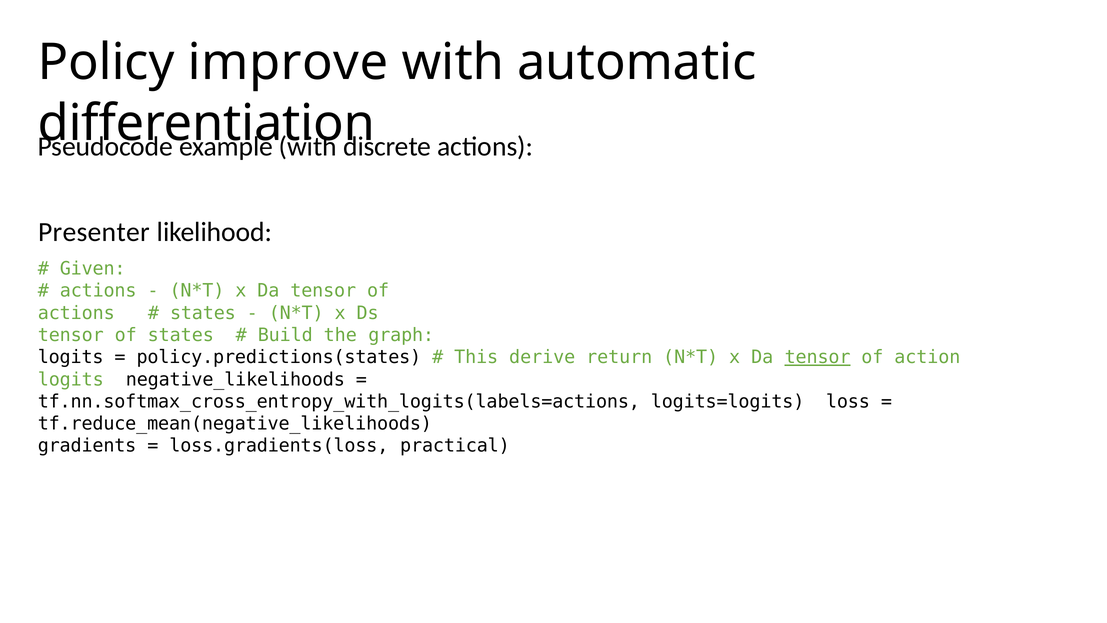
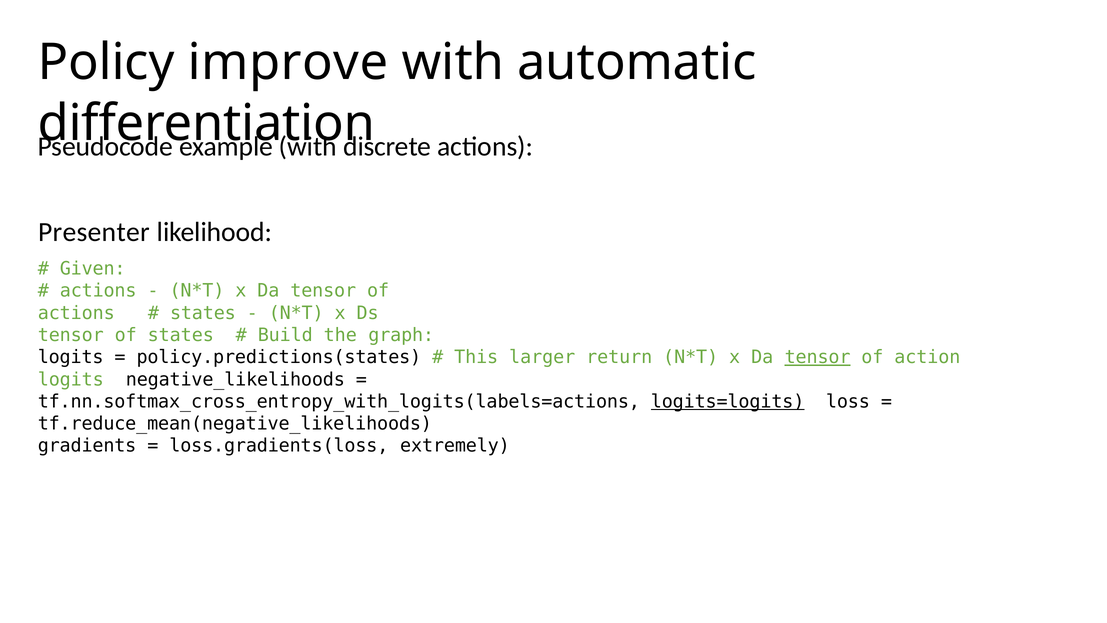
derive: derive -> larger
logits=logits underline: none -> present
practical: practical -> extremely
